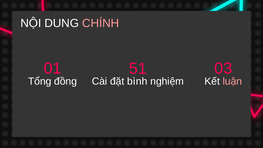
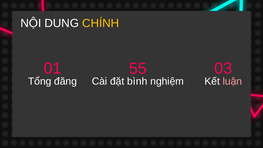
CHÍNH colour: pink -> yellow
51: 51 -> 55
đồng: đồng -> đăng
